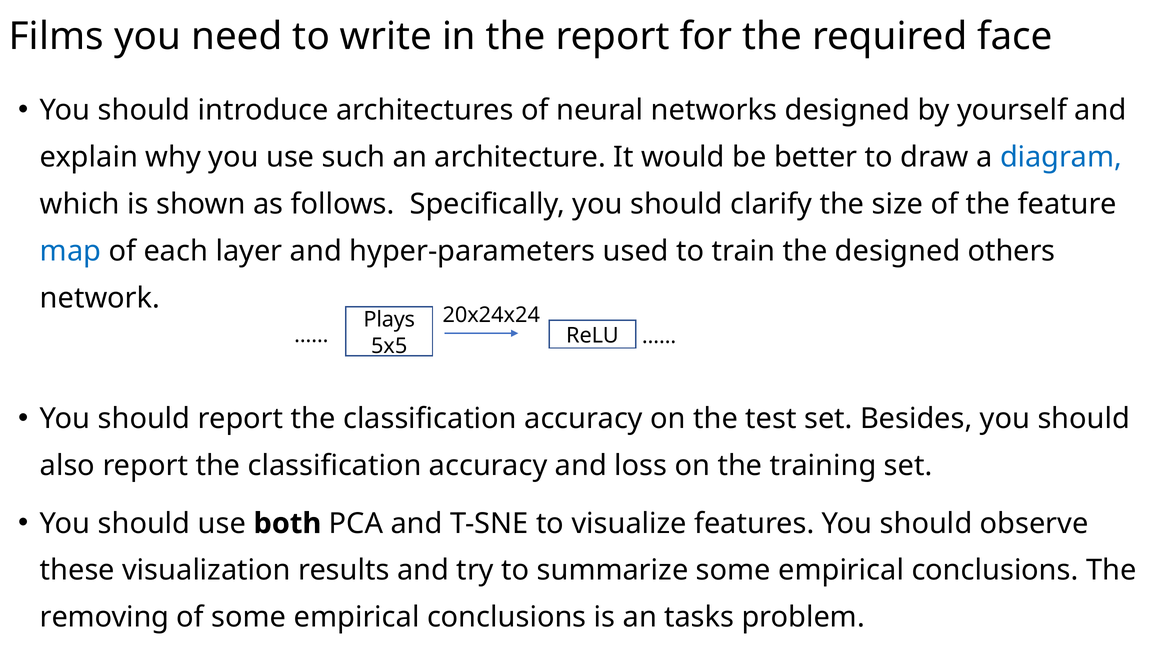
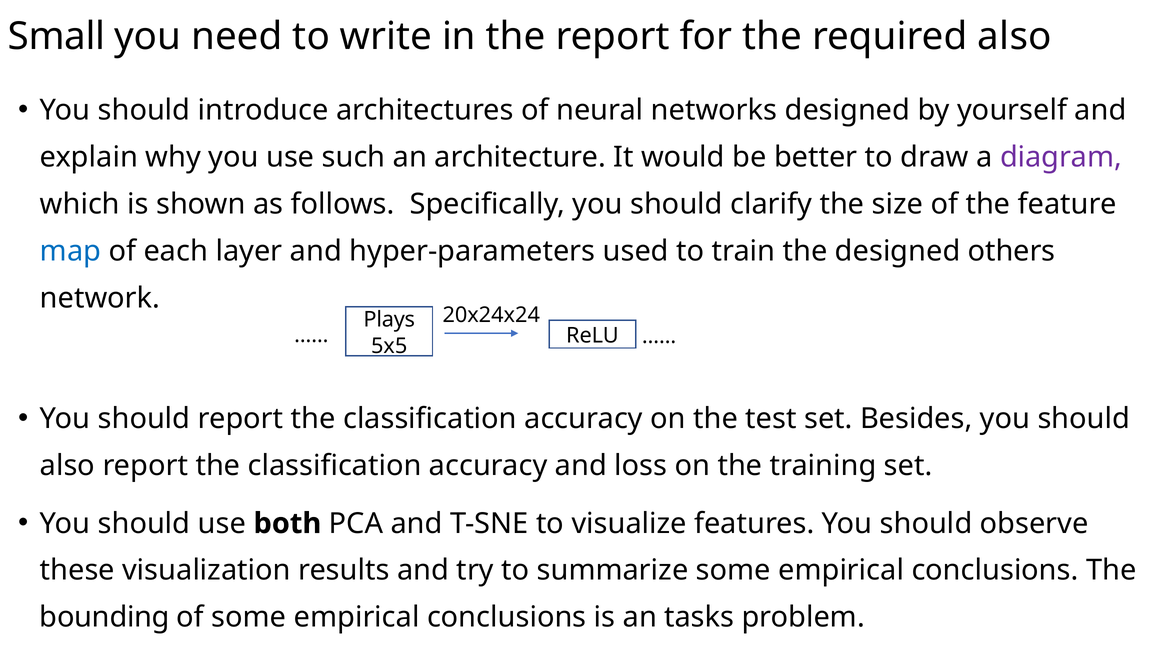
Films: Films -> Small
required face: face -> also
diagram colour: blue -> purple
removing: removing -> bounding
